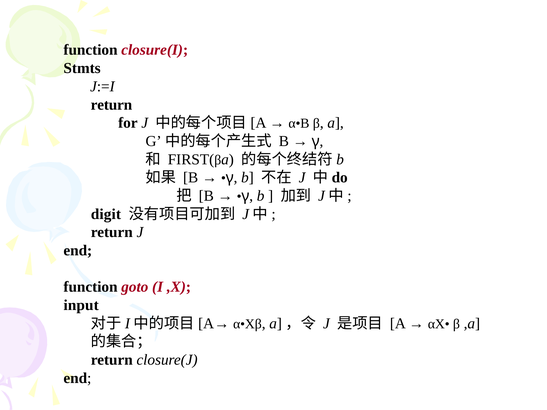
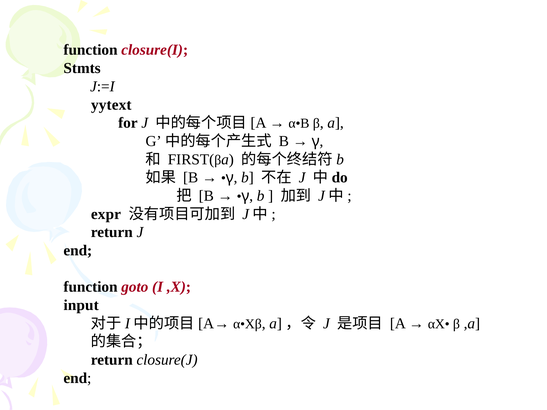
return at (111, 105): return -> yytext
digit: digit -> expr
